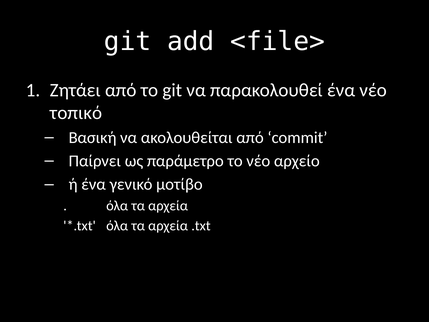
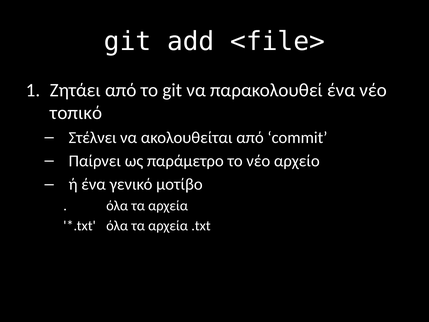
Βασική: Βασική -> Στέλνει
